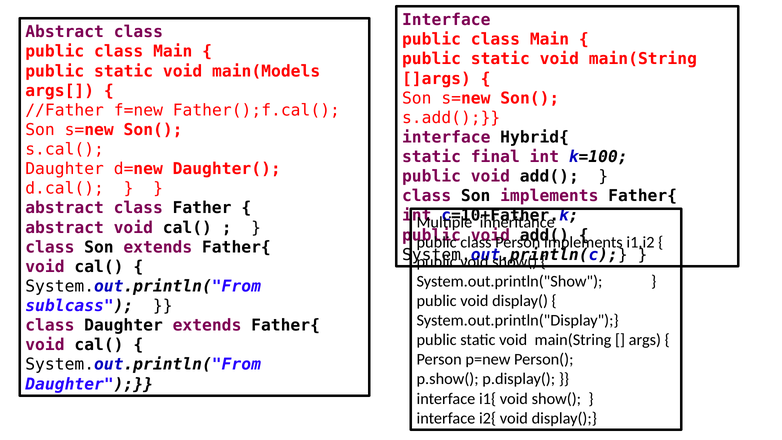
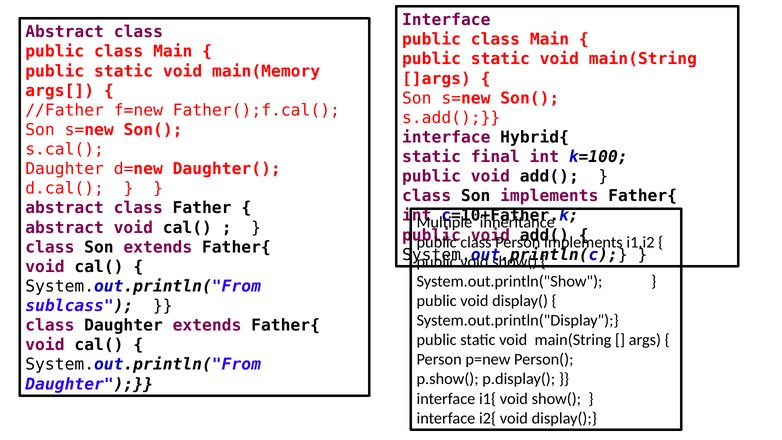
main(Models: main(Models -> main(Memory
